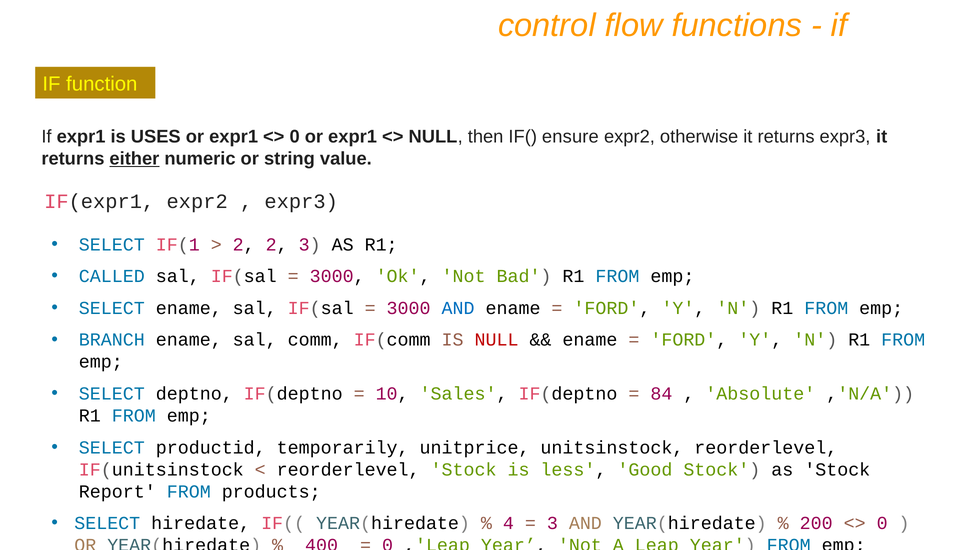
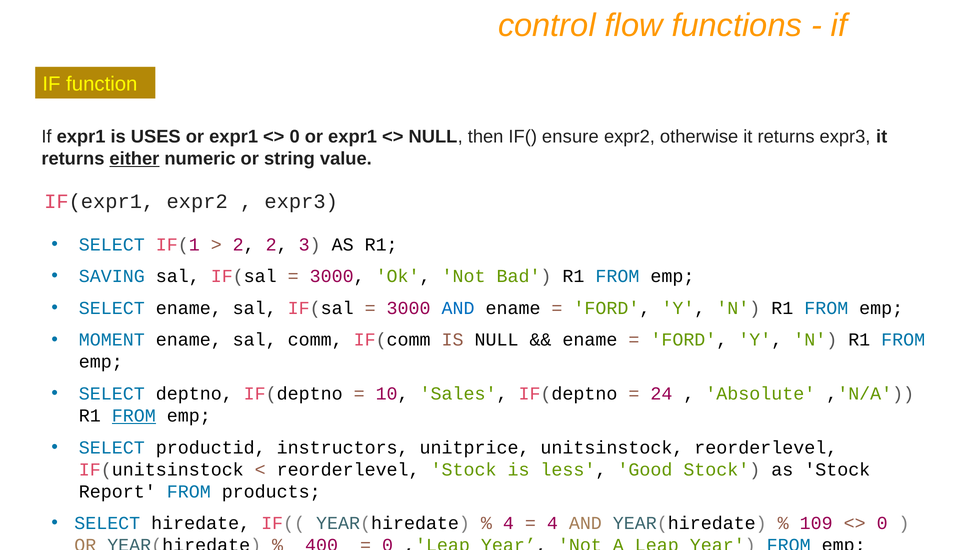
CALLED: CALLED -> SAVING
BRANCH: BRANCH -> MOMENT
NULL at (497, 340) colour: red -> black
84: 84 -> 24
FROM at (134, 415) underline: none -> present
temporarily: temporarily -> instructors
3 at (552, 523): 3 -> 4
200: 200 -> 109
